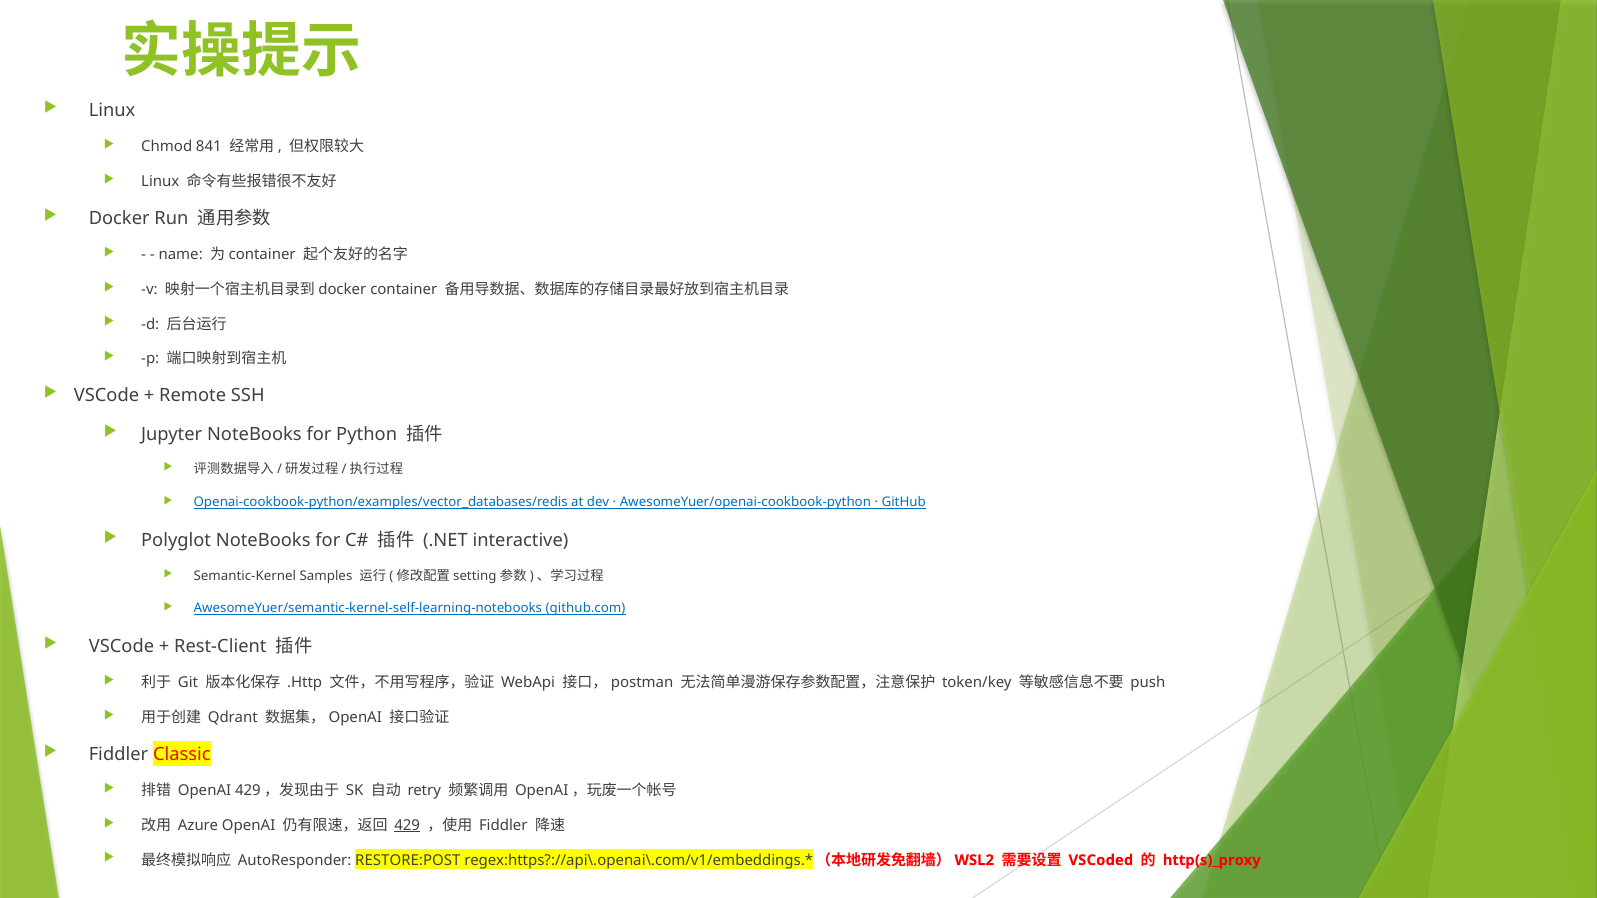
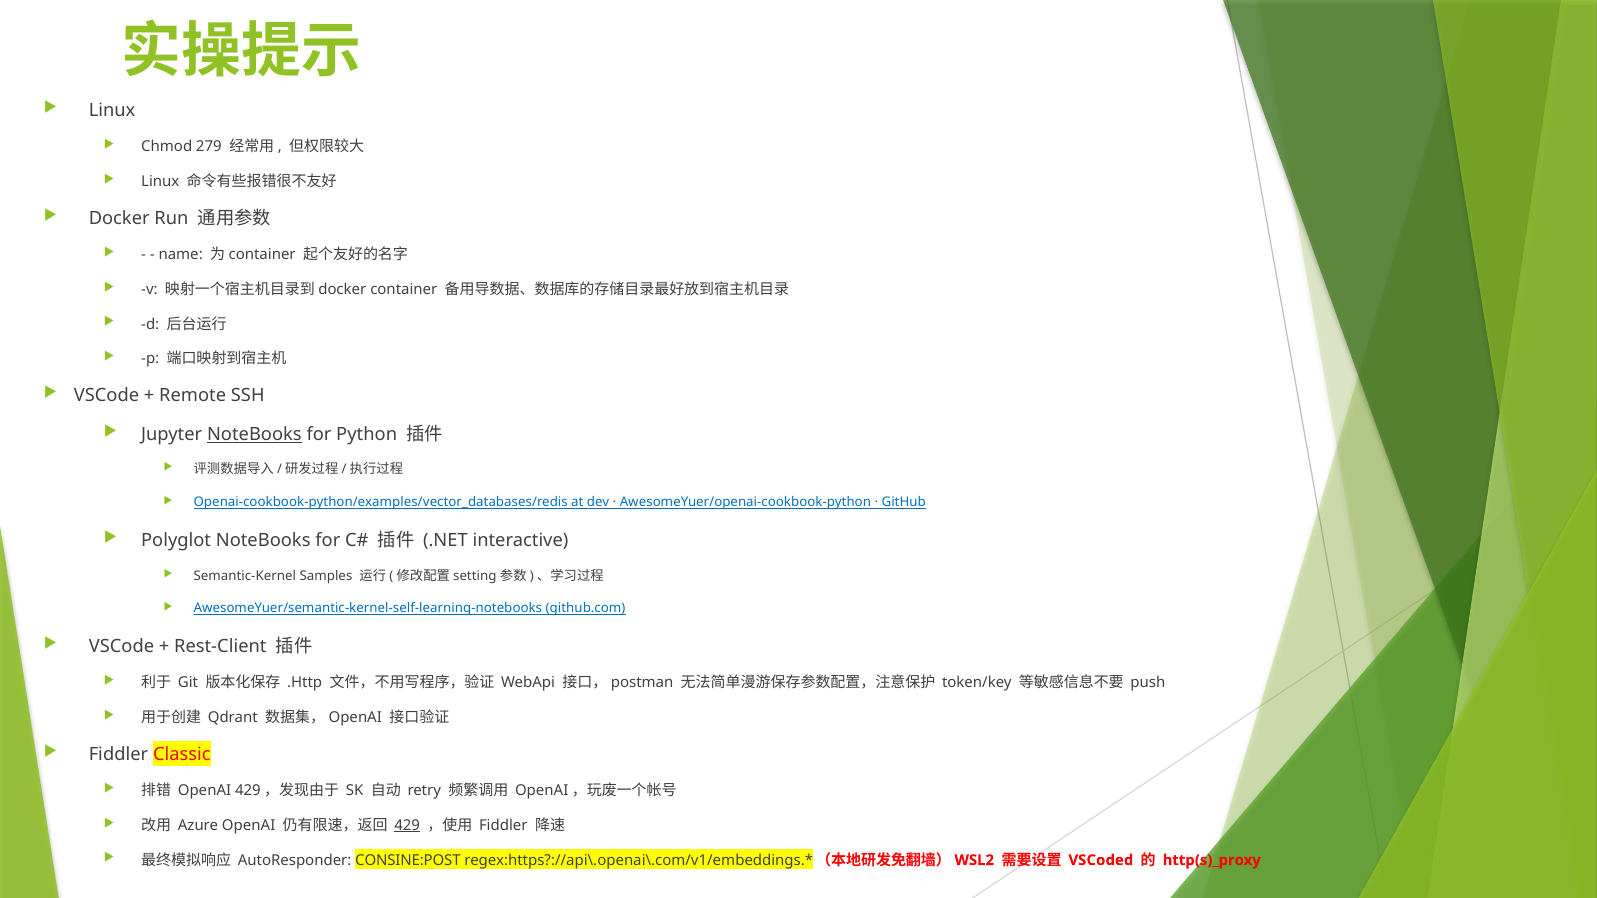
841: 841 -> 279
NoteBooks at (254, 434) underline: none -> present
RESTORE:POST: RESTORE:POST -> CONSINE:POST
